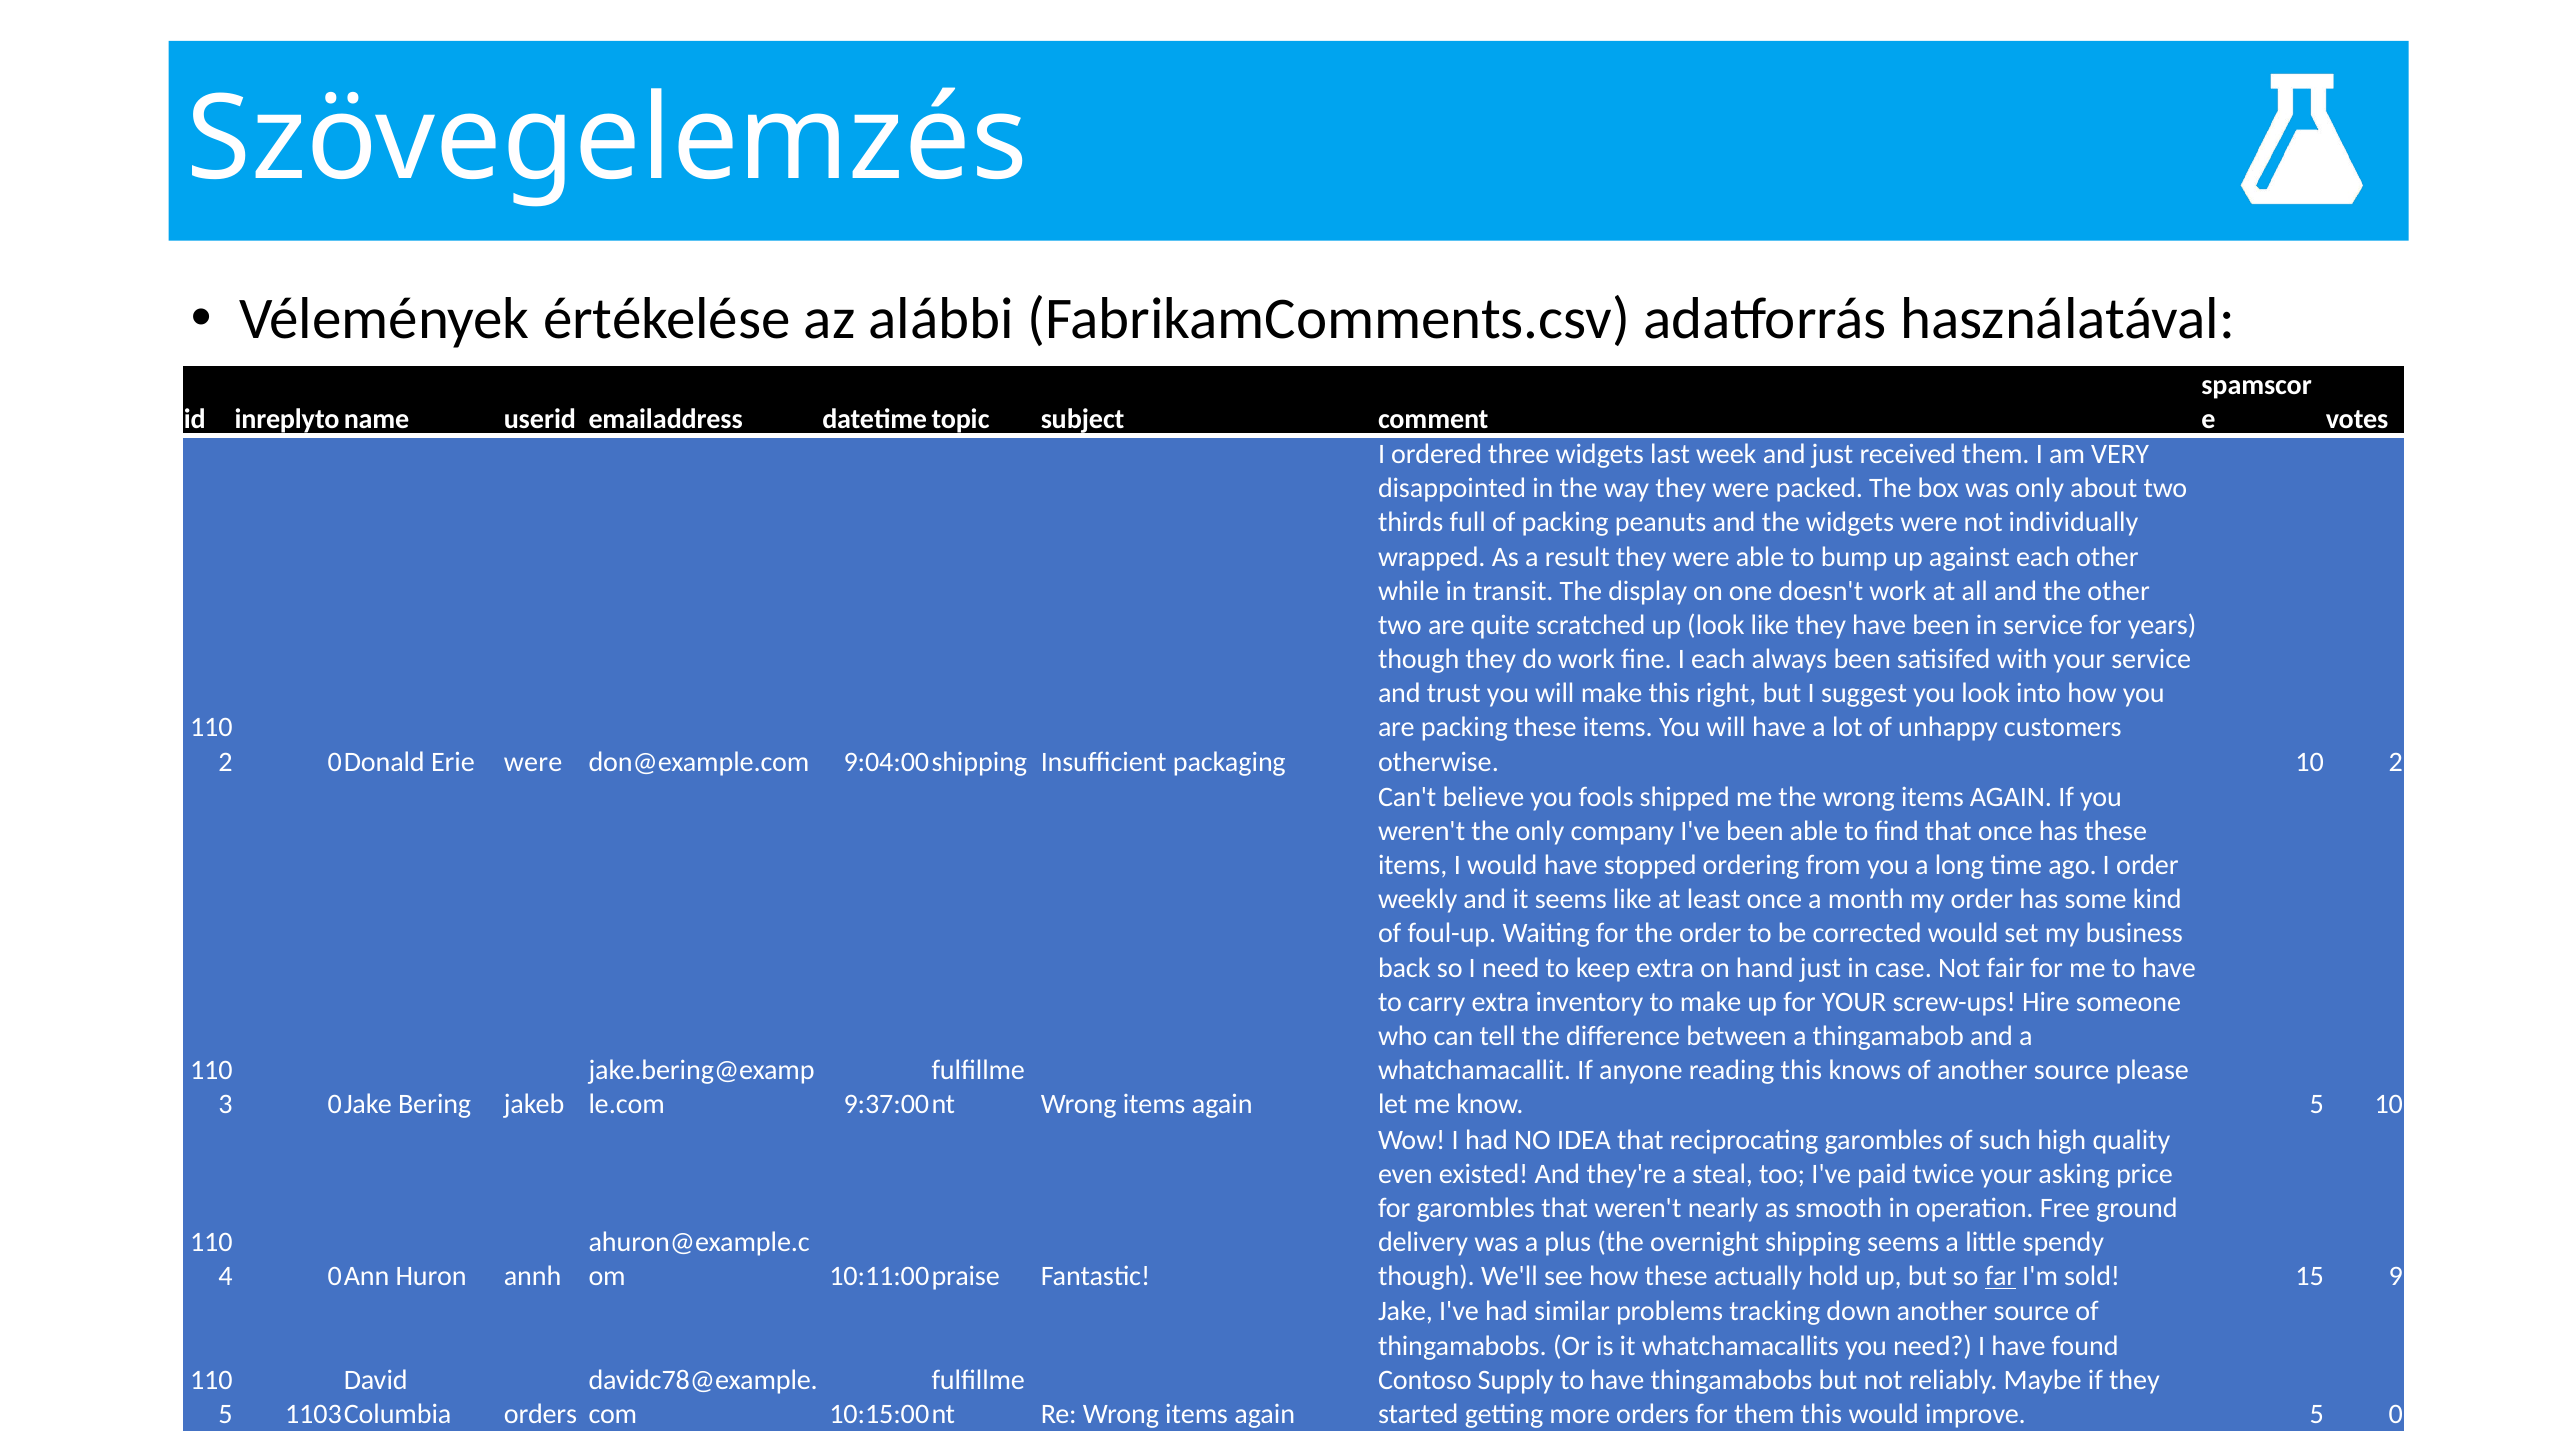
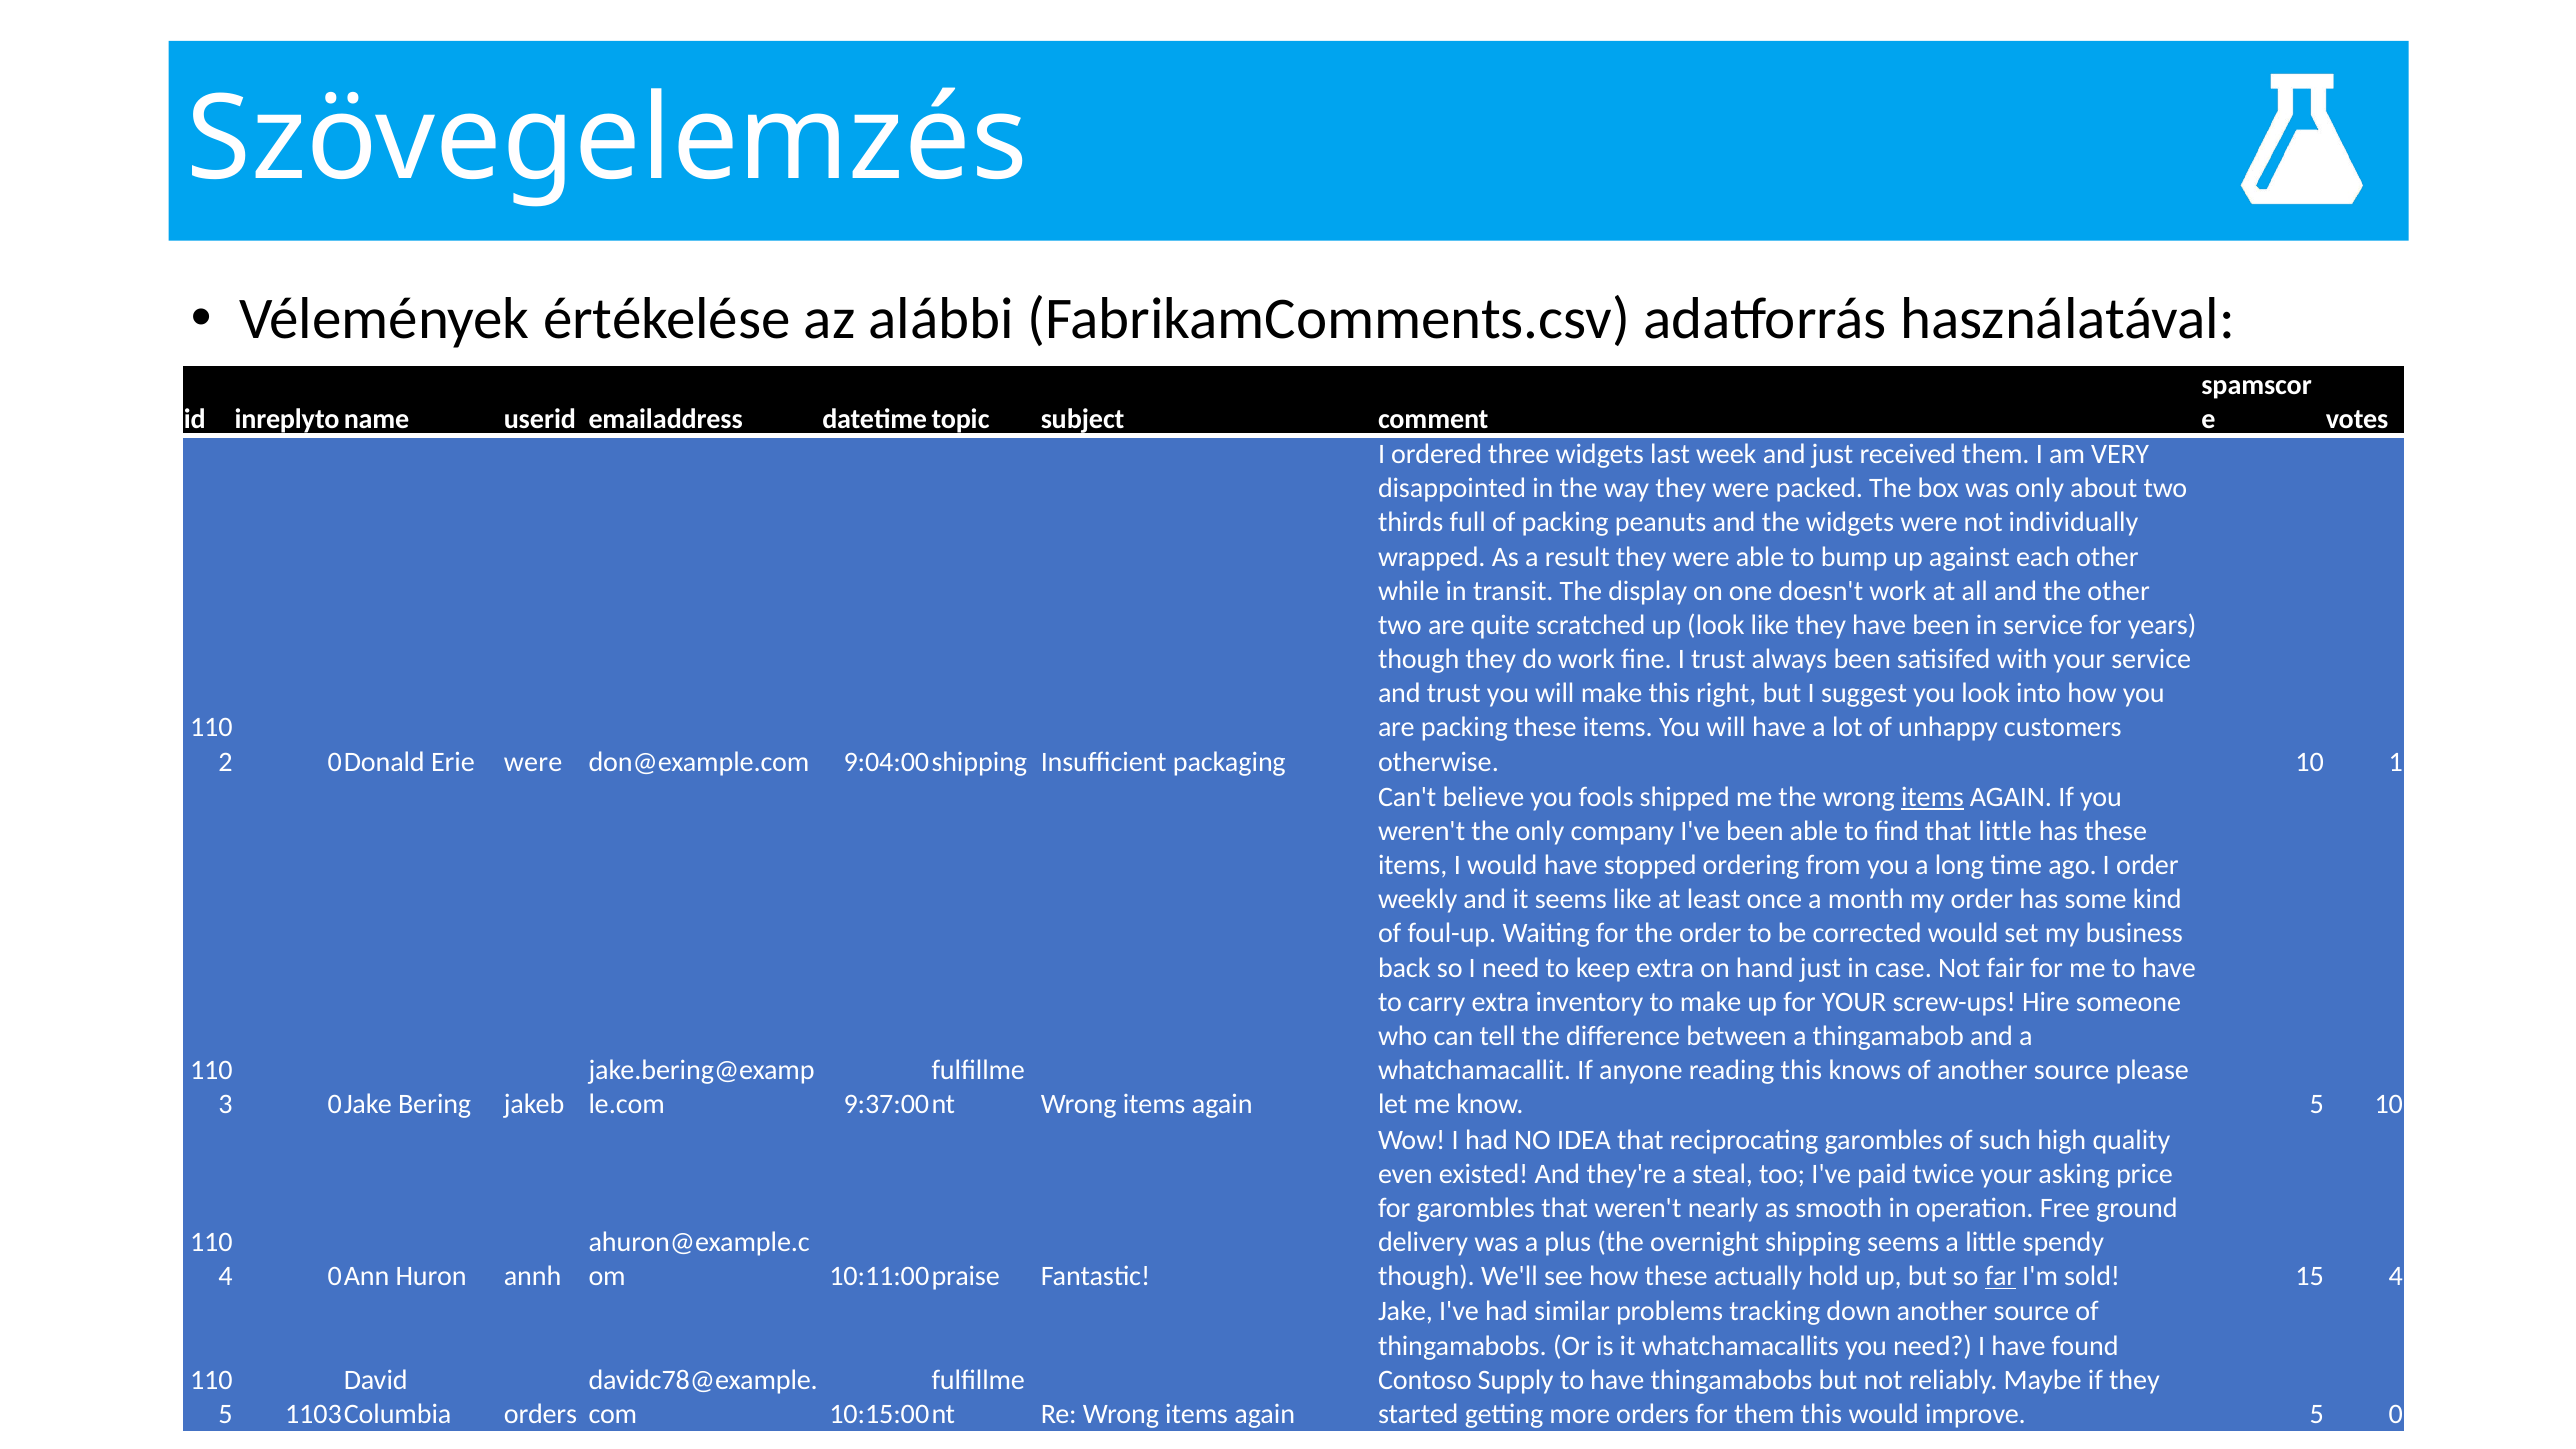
I each: each -> trust
10 2: 2 -> 1
items at (1933, 797) underline: none -> present
that once: once -> little
15 9: 9 -> 4
